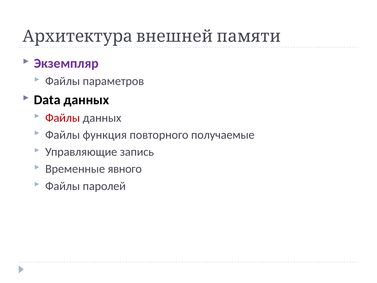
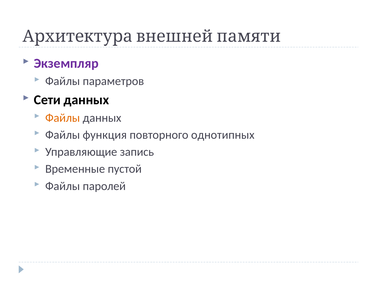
Data: Data -> Сети
Файлы at (63, 118) colour: red -> orange
получаемые: получаемые -> однотипных
явного: явного -> пустой
